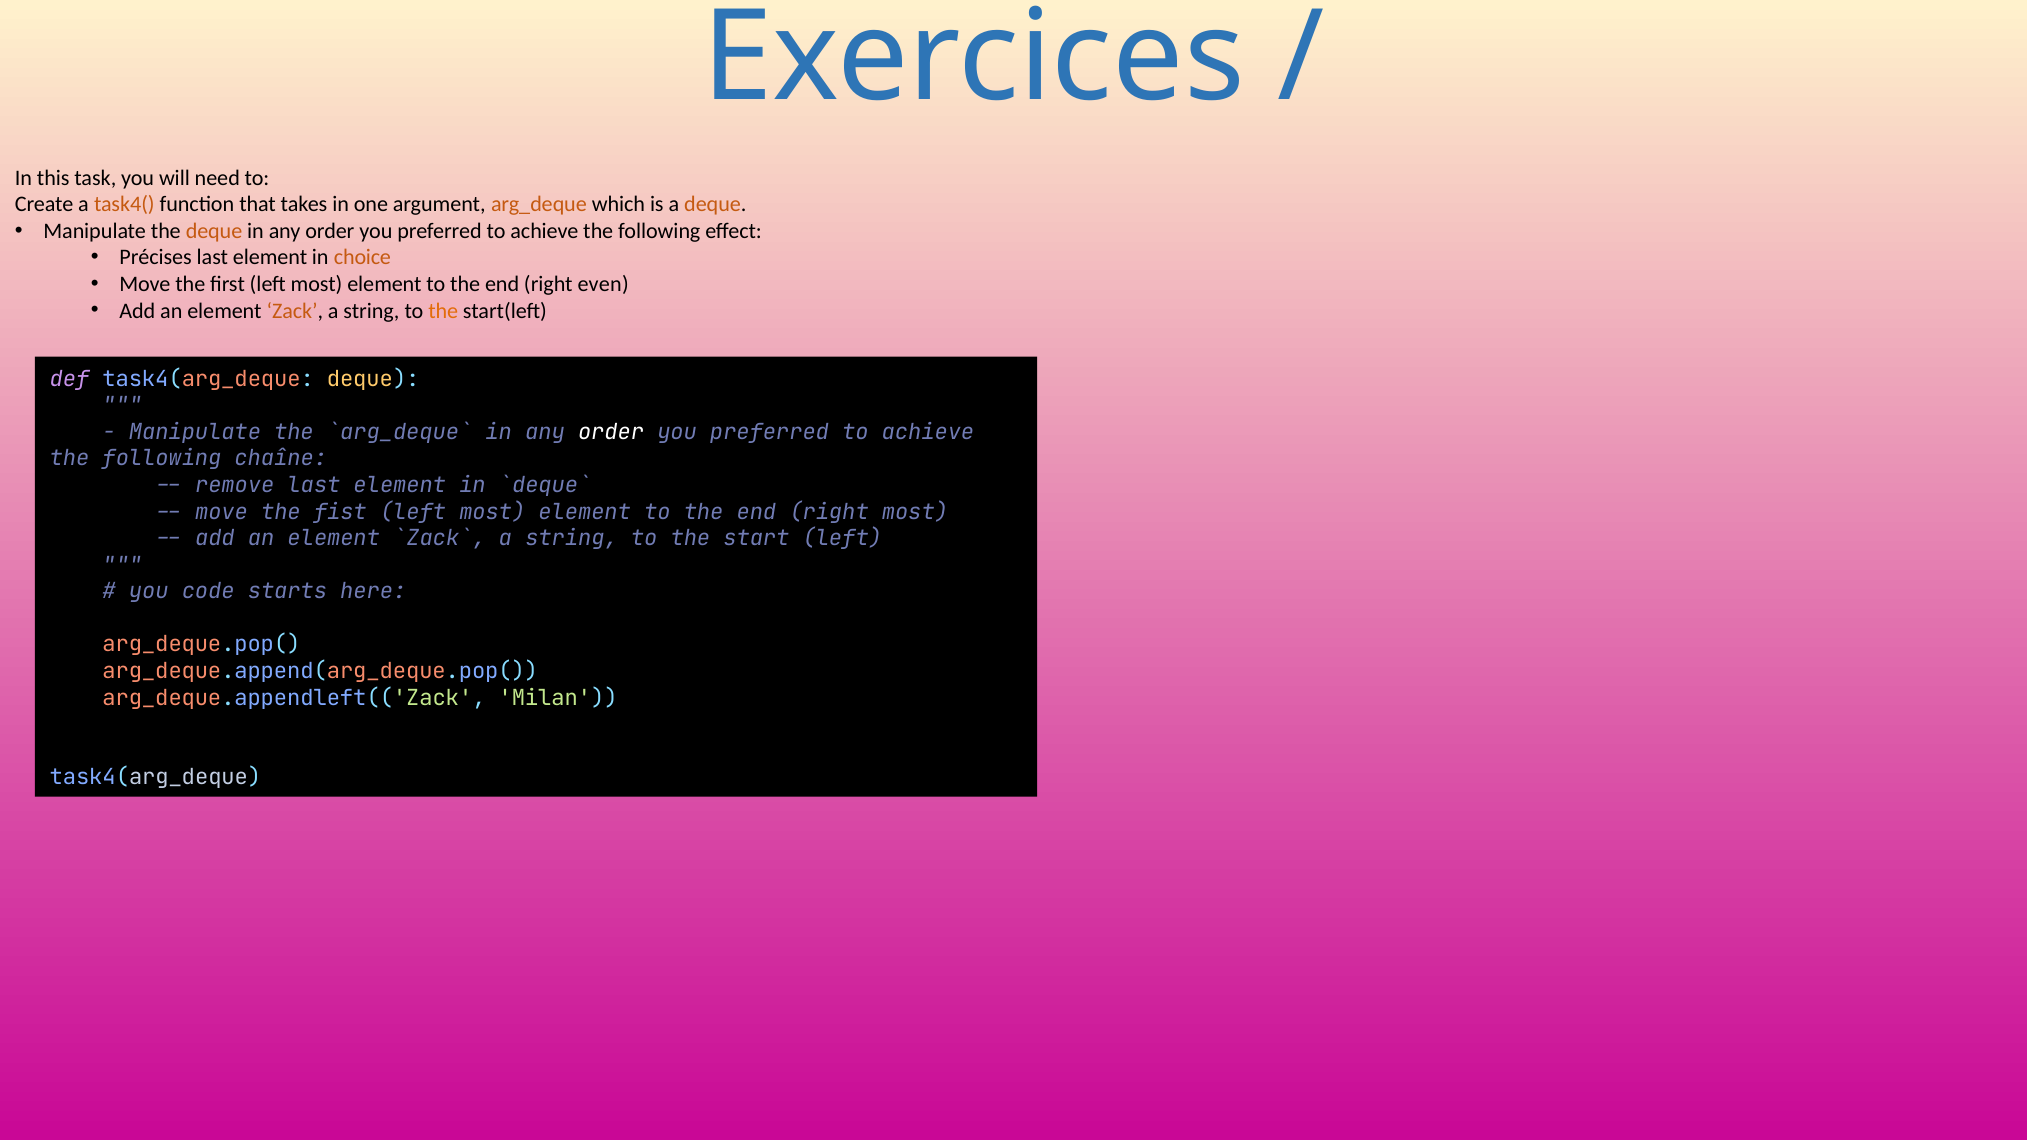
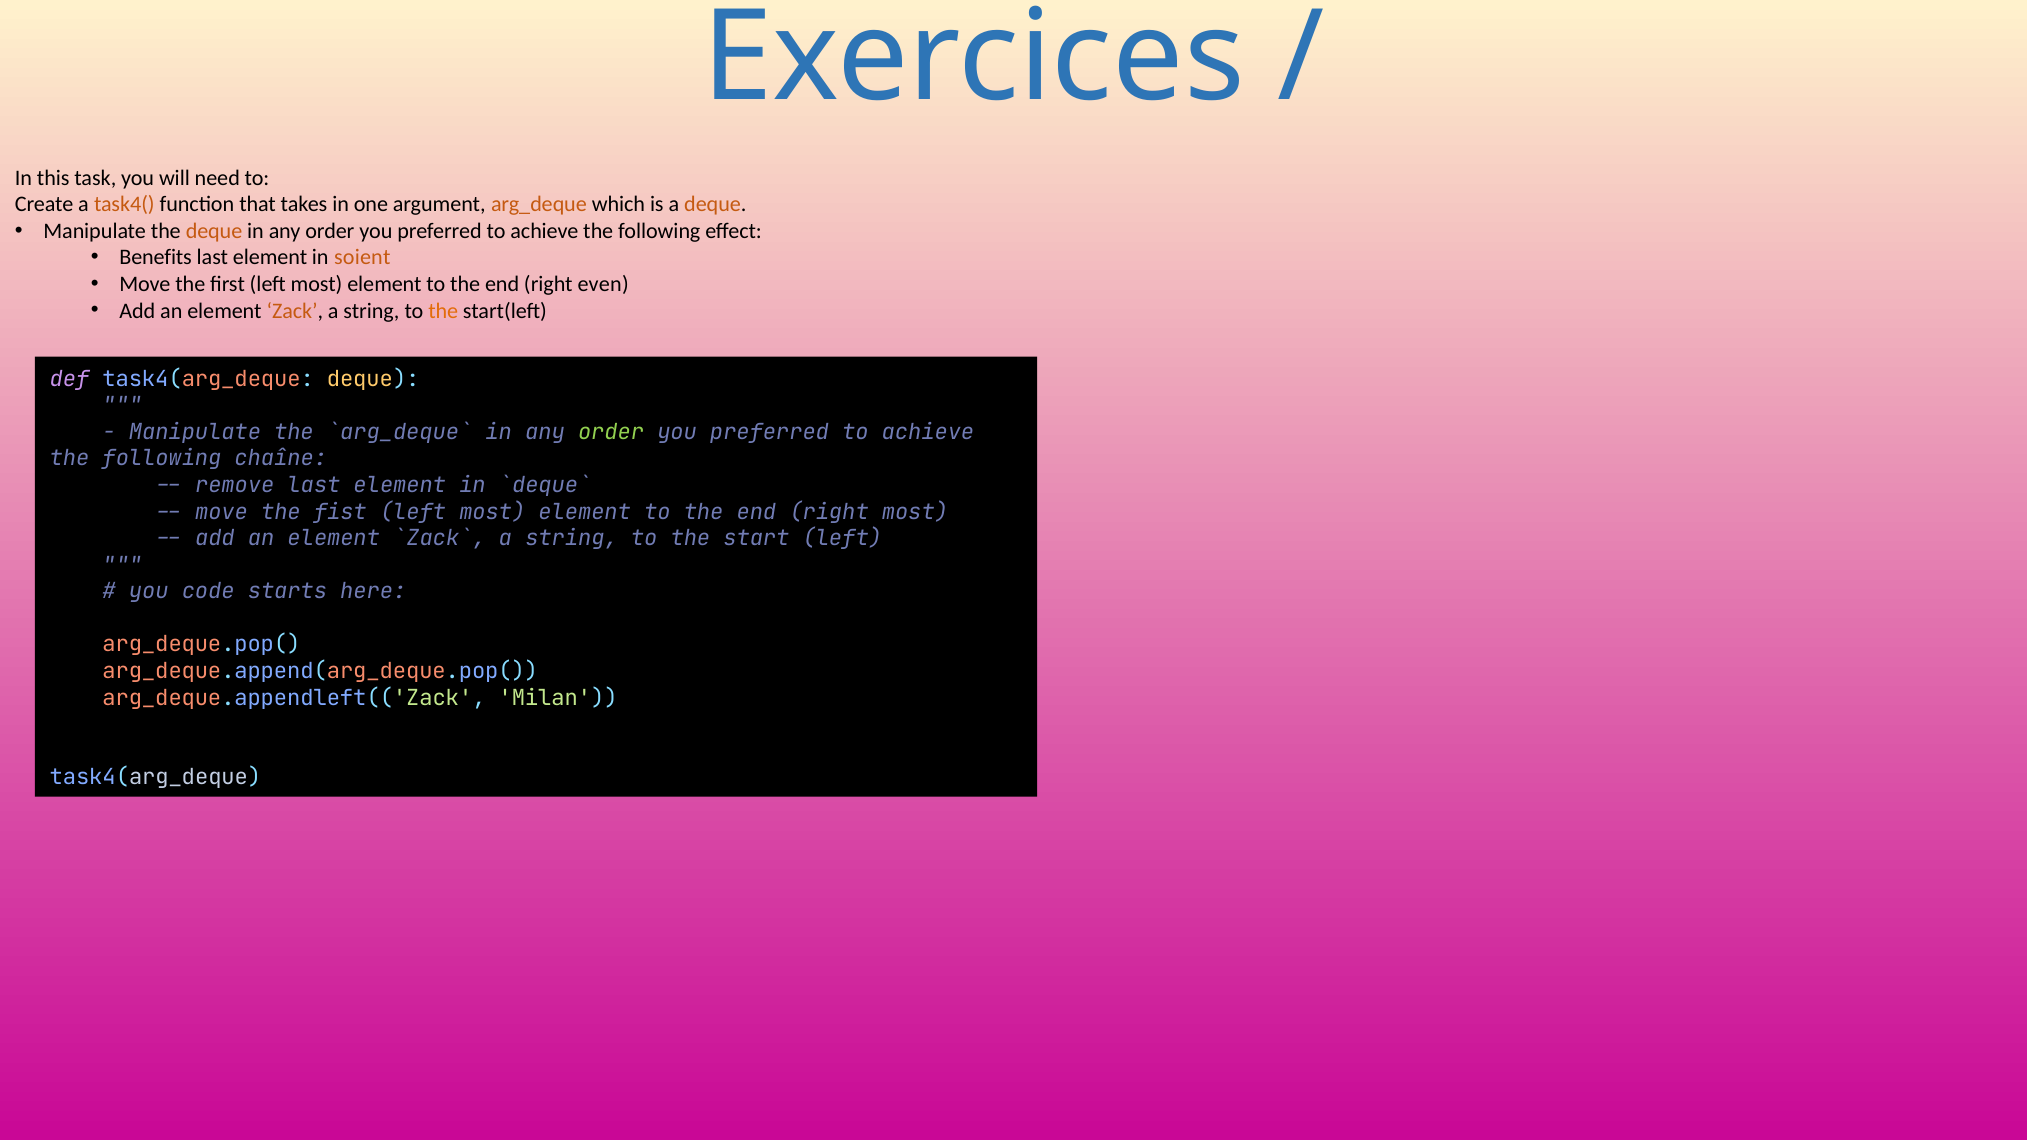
Précises: Précises -> Benefits
choice: choice -> soient
order at (611, 432) colour: white -> light green
